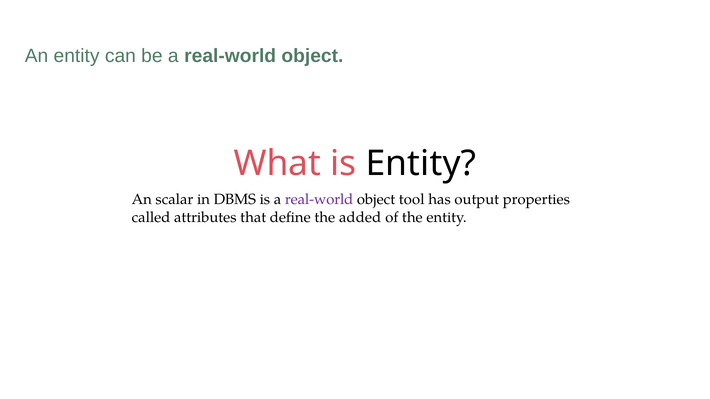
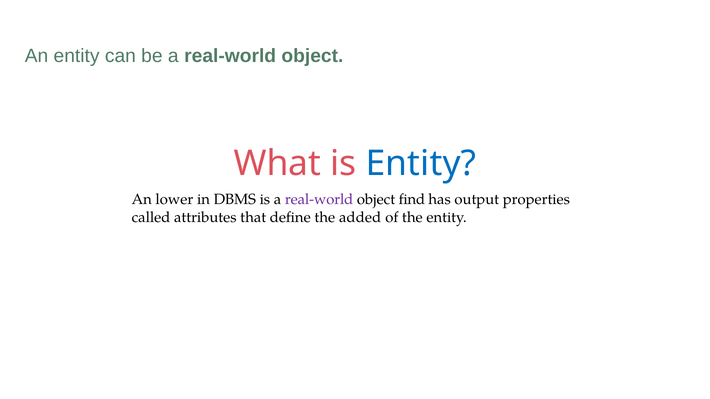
Entity at (421, 164) colour: black -> blue
scalar: scalar -> lower
tool: tool -> find
